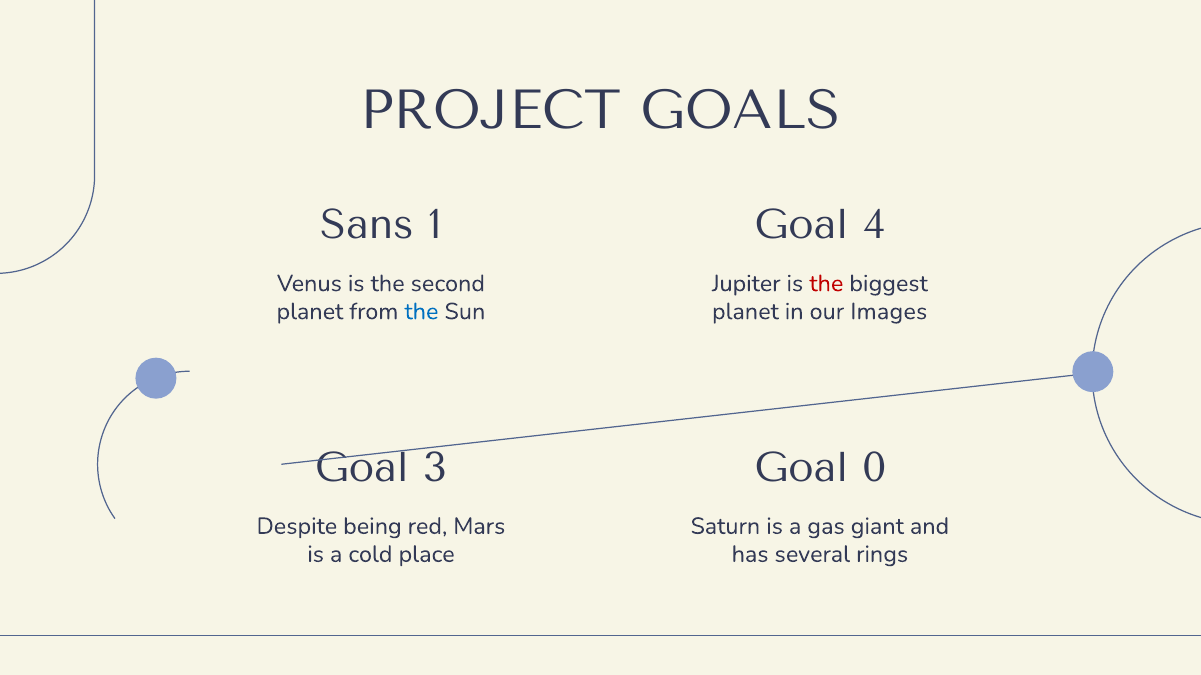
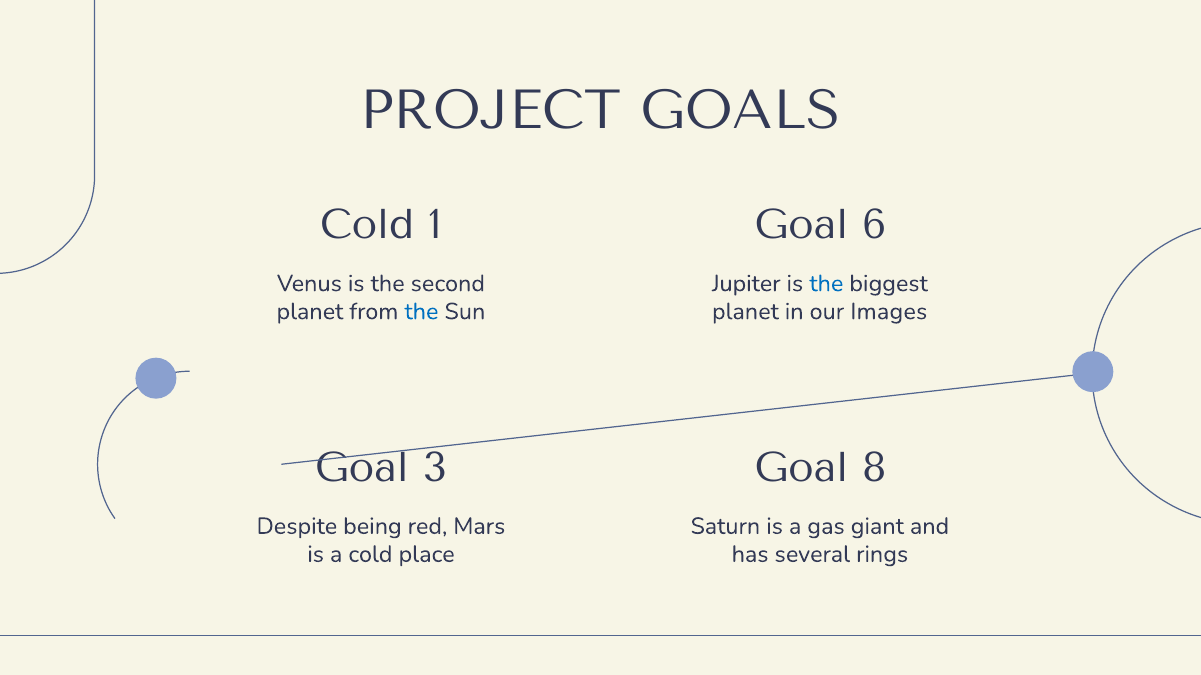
Sans at (367, 225): Sans -> Cold
4: 4 -> 6
the at (826, 284) colour: red -> blue
0: 0 -> 8
